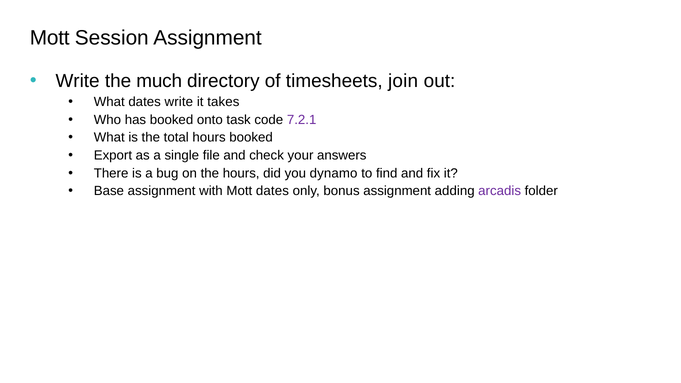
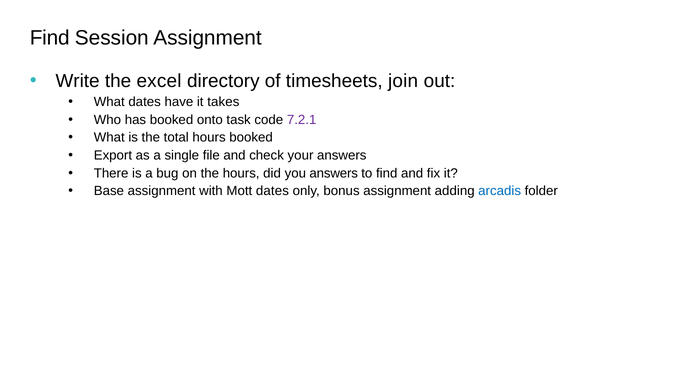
Mott at (50, 38): Mott -> Find
much: much -> excel
dates write: write -> have
you dynamo: dynamo -> answers
arcadis colour: purple -> blue
